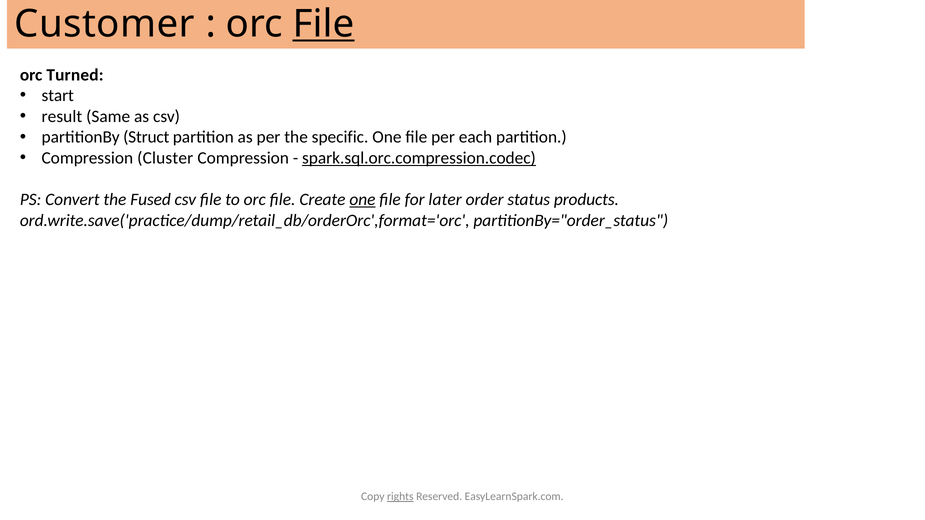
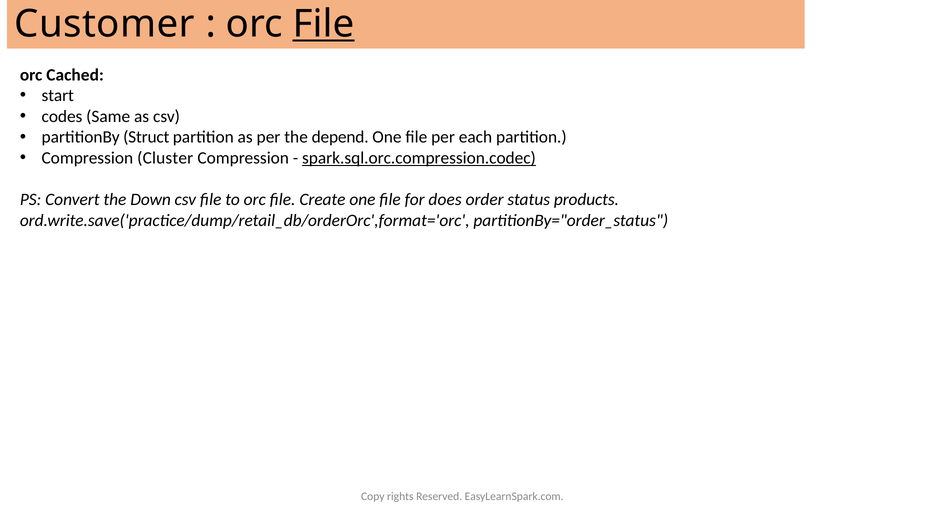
Turned: Turned -> Cached
result: result -> codes
specific: specific -> depend
Fused: Fused -> Down
one at (362, 200) underline: present -> none
later: later -> does
rights underline: present -> none
